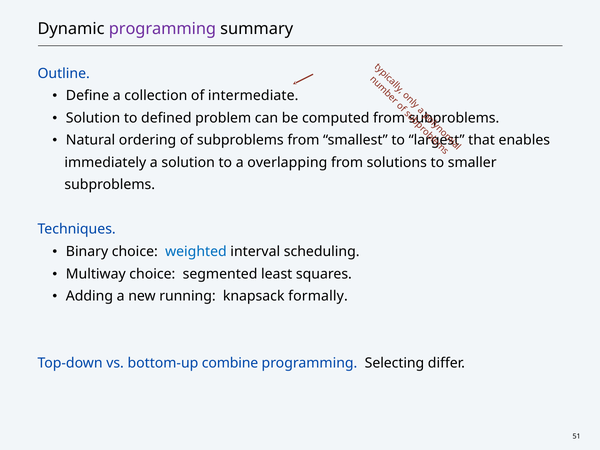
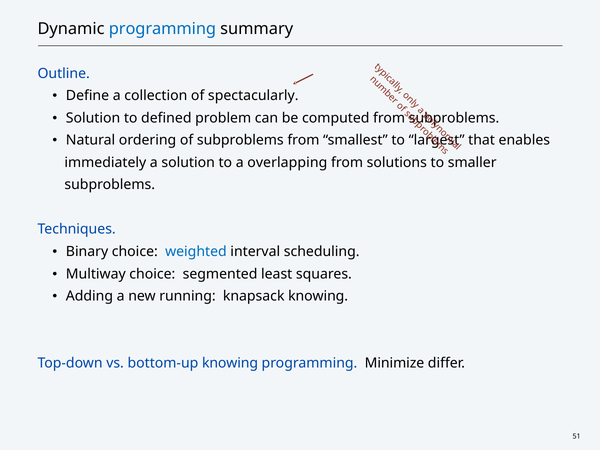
programming at (162, 29) colour: purple -> blue
intermediate: intermediate -> spectacularly
knapsack formally: formally -> knowing
bottom-up combine: combine -> knowing
Selecting: Selecting -> Minimize
